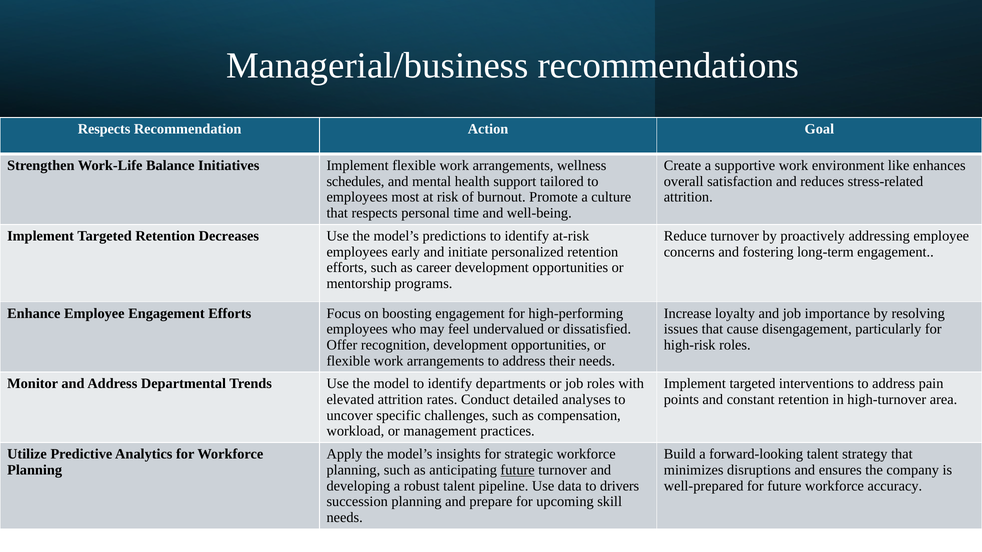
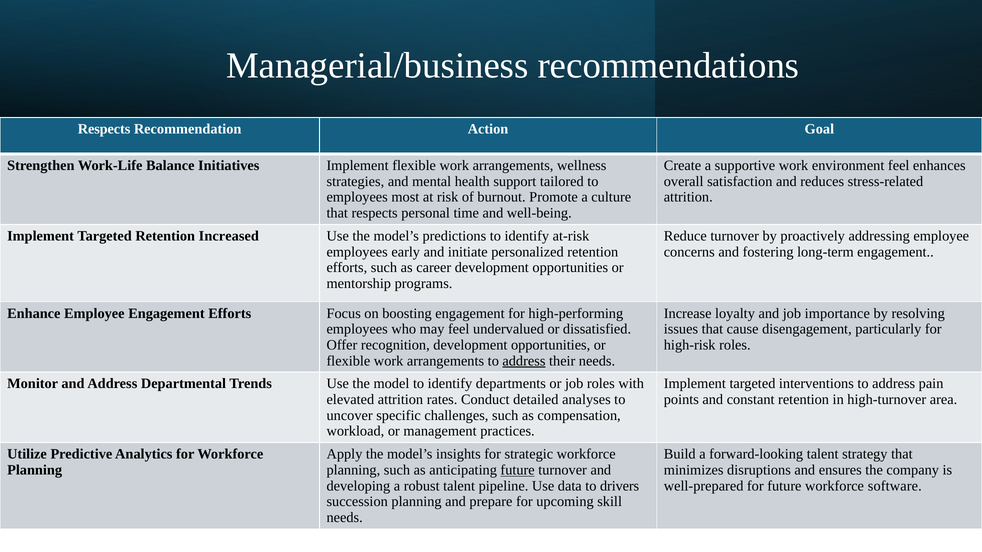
environment like: like -> feel
schedules: schedules -> strategies
Decreases: Decreases -> Increased
address at (524, 361) underline: none -> present
accuracy: accuracy -> software
